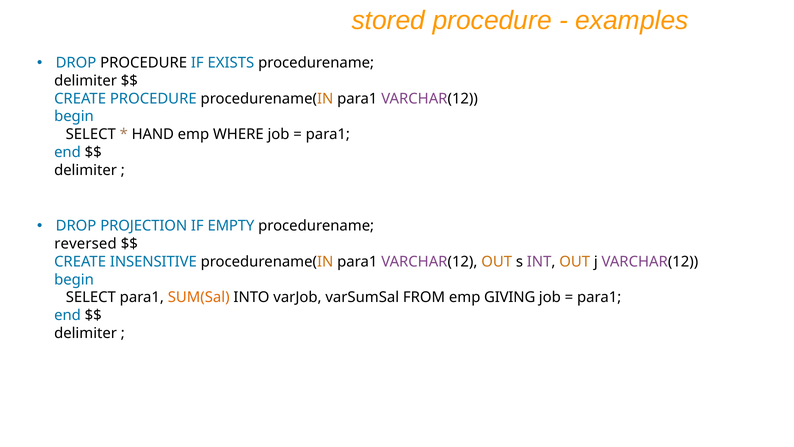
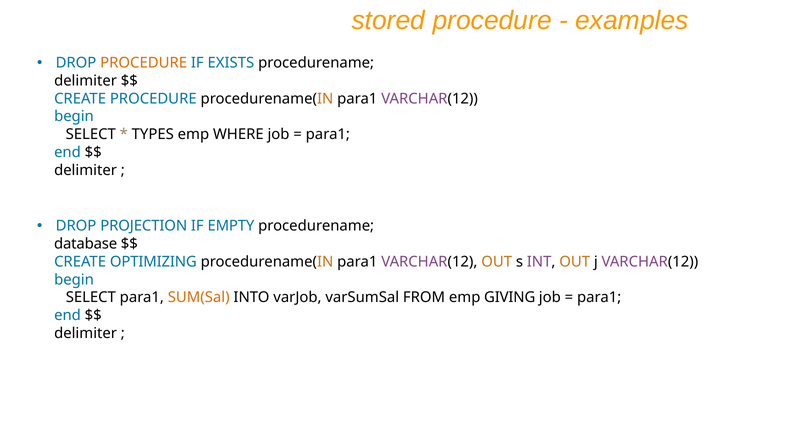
PROCEDURE at (144, 63) colour: black -> orange
HAND: HAND -> TYPES
reversed: reversed -> database
INSENSITIVE: INSENSITIVE -> OPTIMIZING
